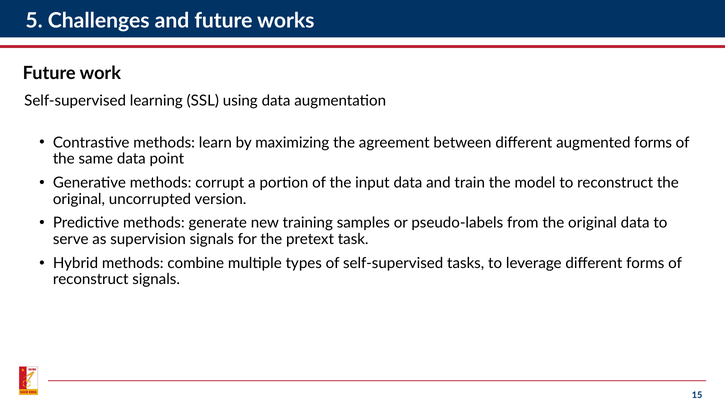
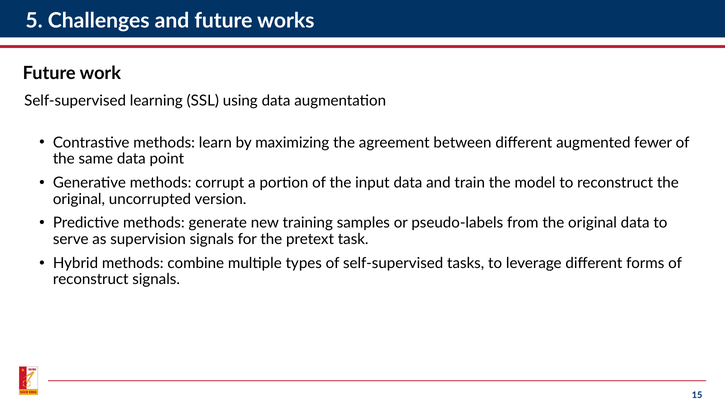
augmented forms: forms -> fewer
